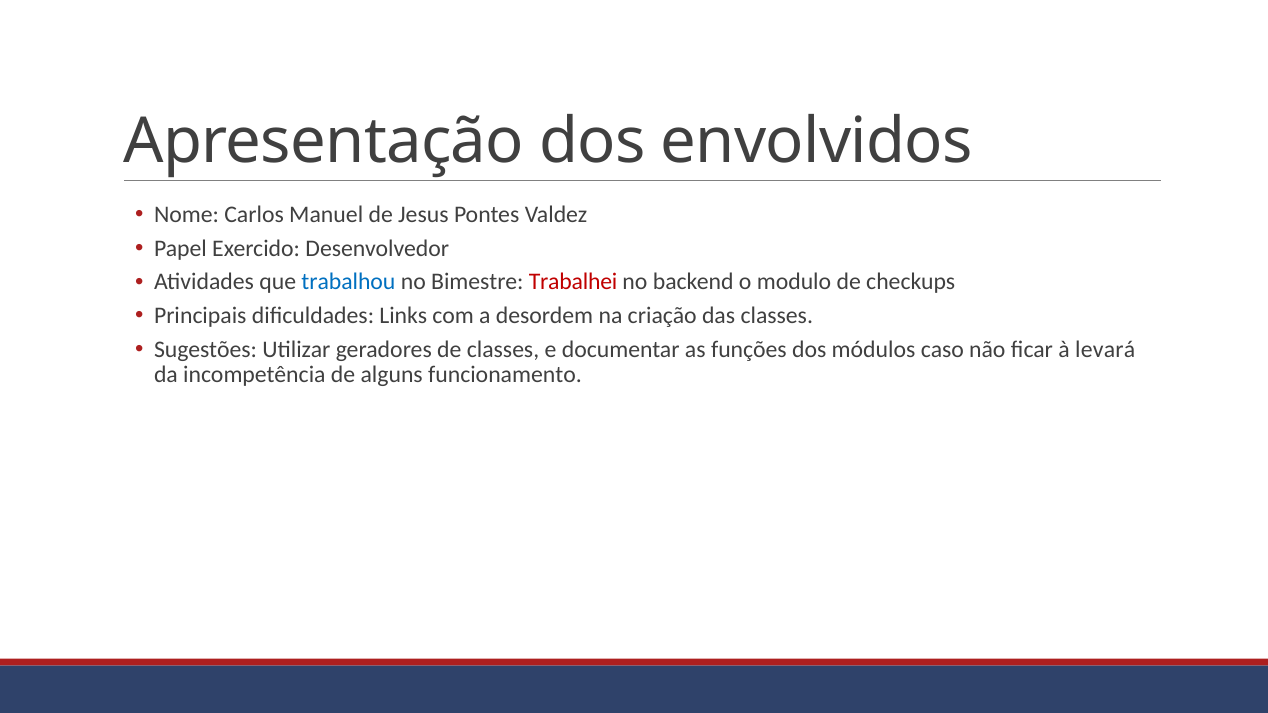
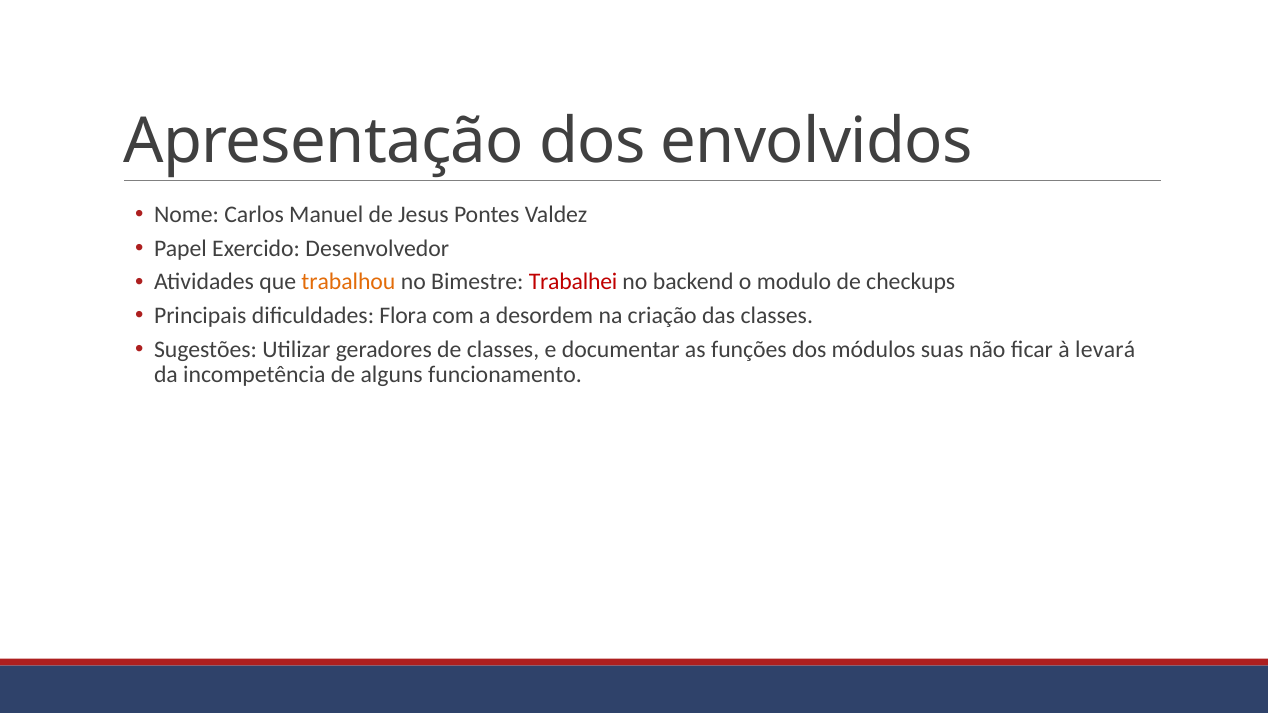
trabalhou colour: blue -> orange
Links: Links -> Flora
caso: caso -> suas
